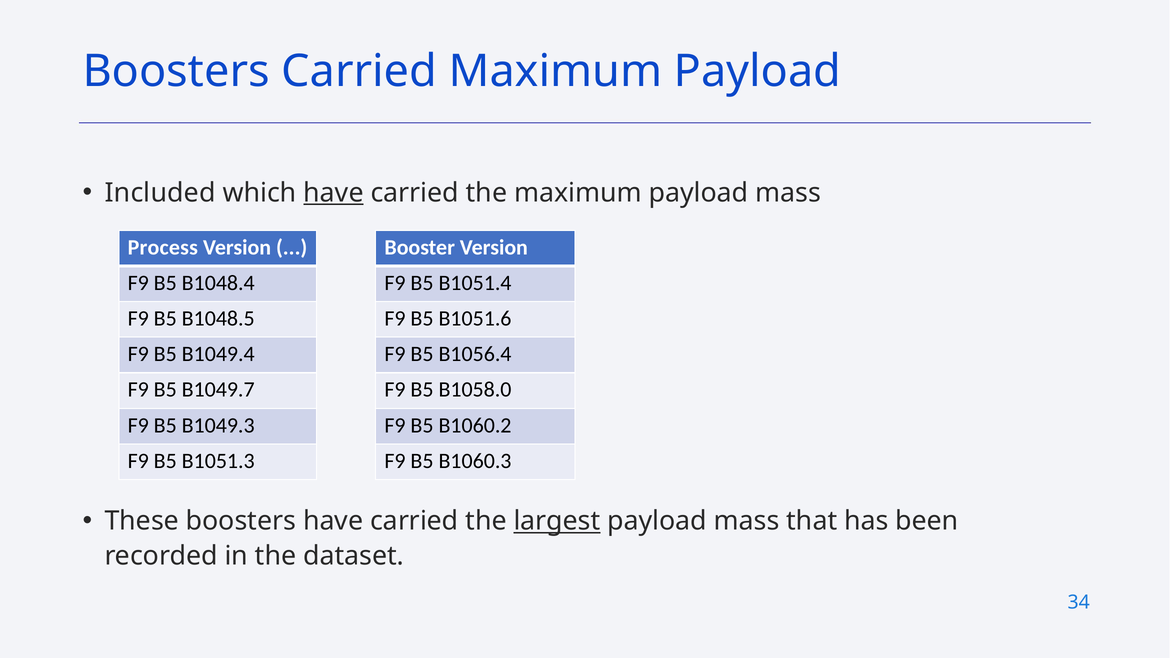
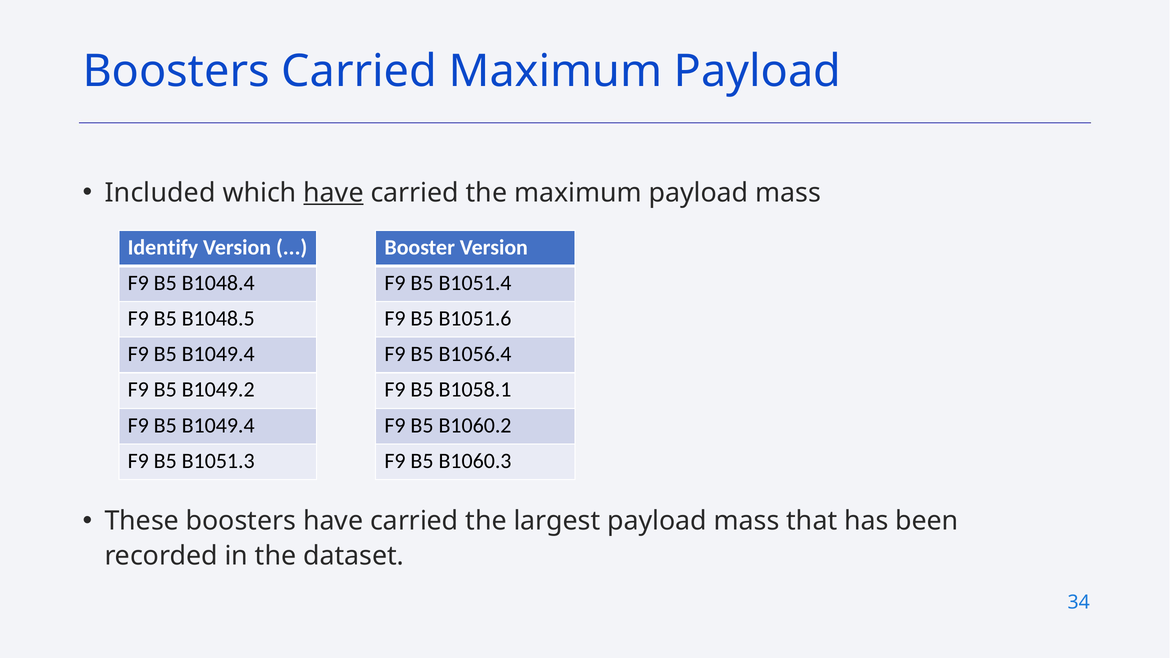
Process: Process -> Identify
B1049.7: B1049.7 -> B1049.2
B1058.0: B1058.0 -> B1058.1
B1049.3 at (218, 425): B1049.3 -> B1049.4
largest underline: present -> none
